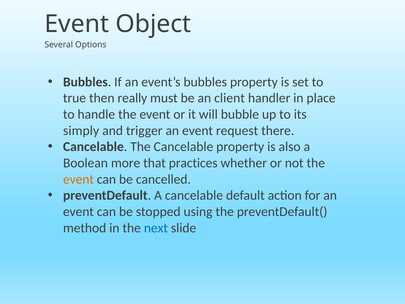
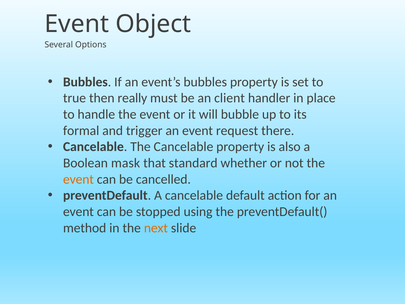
simply: simply -> formal
more: more -> mask
practices: practices -> standard
next colour: blue -> orange
